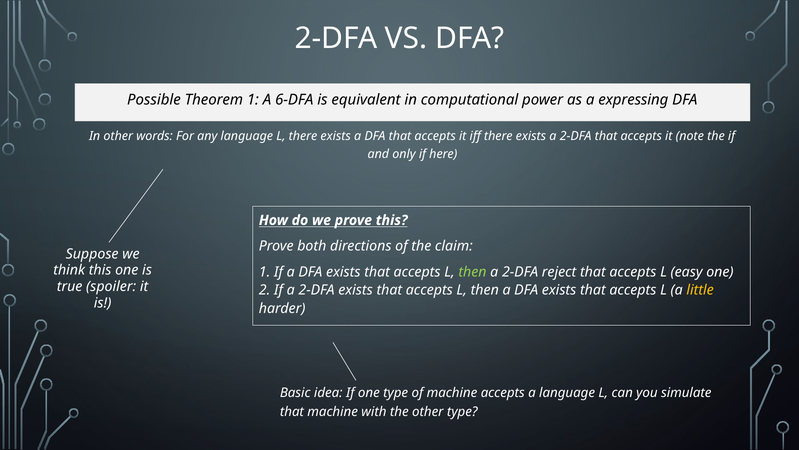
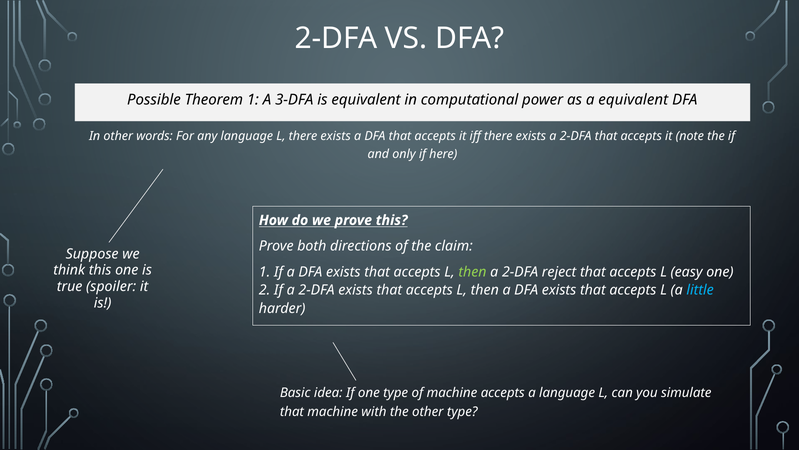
6-DFA: 6-DFA -> 3-DFA
a expressing: expressing -> equivalent
little colour: yellow -> light blue
